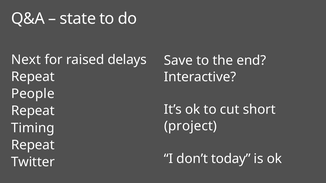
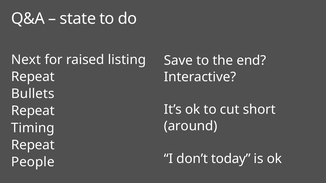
delays: delays -> listing
People: People -> Bullets
project: project -> around
Twitter: Twitter -> People
